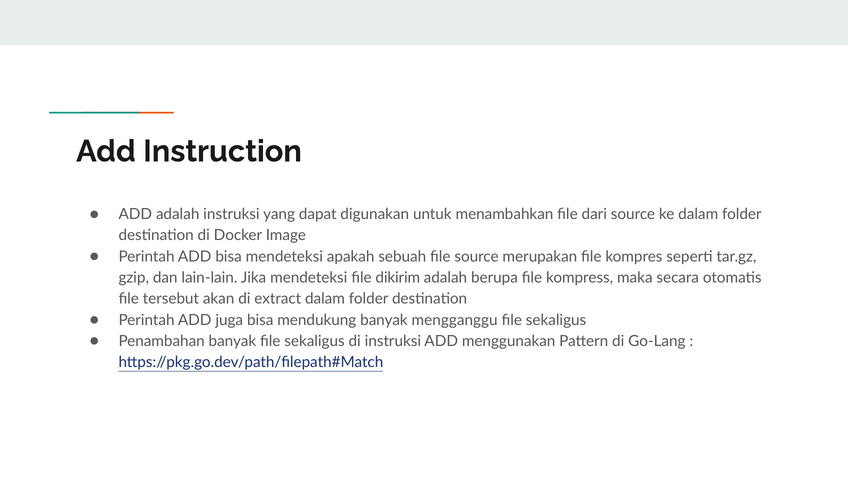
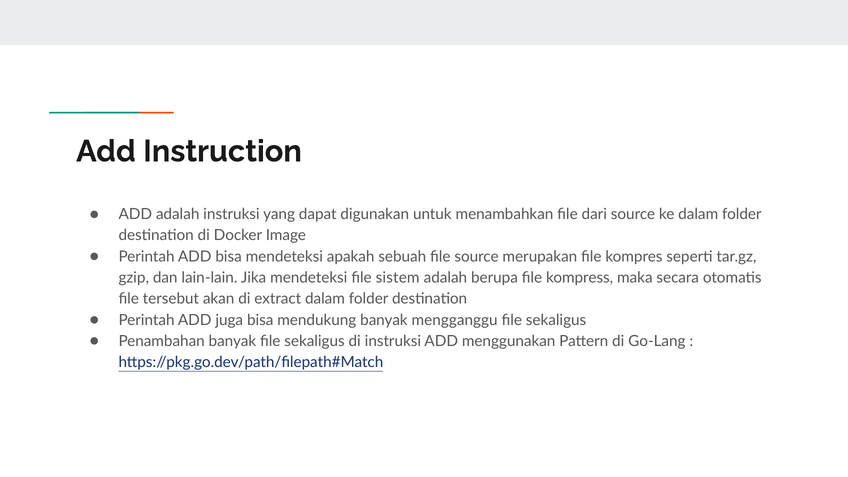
dikirim: dikirim -> sistem
